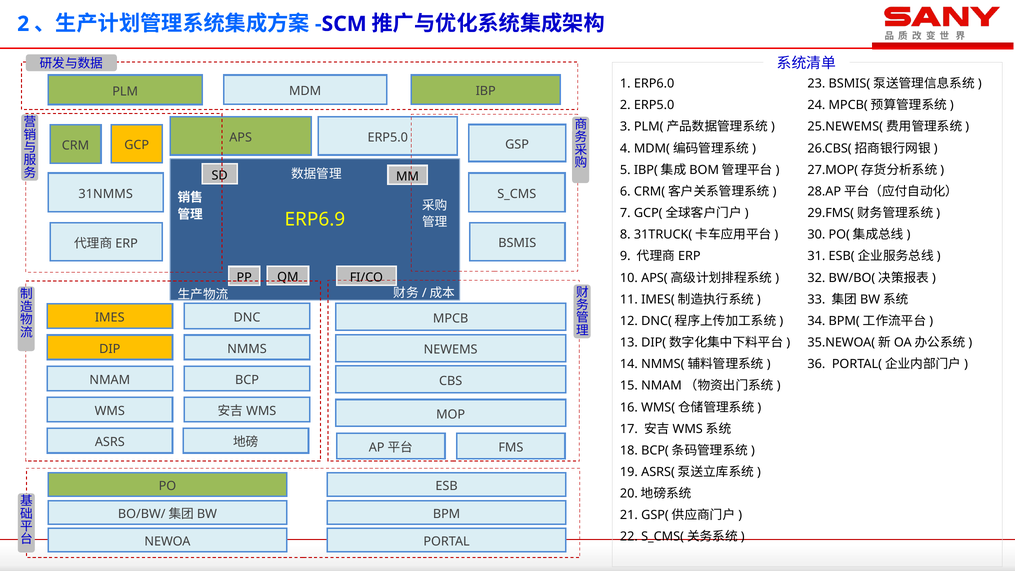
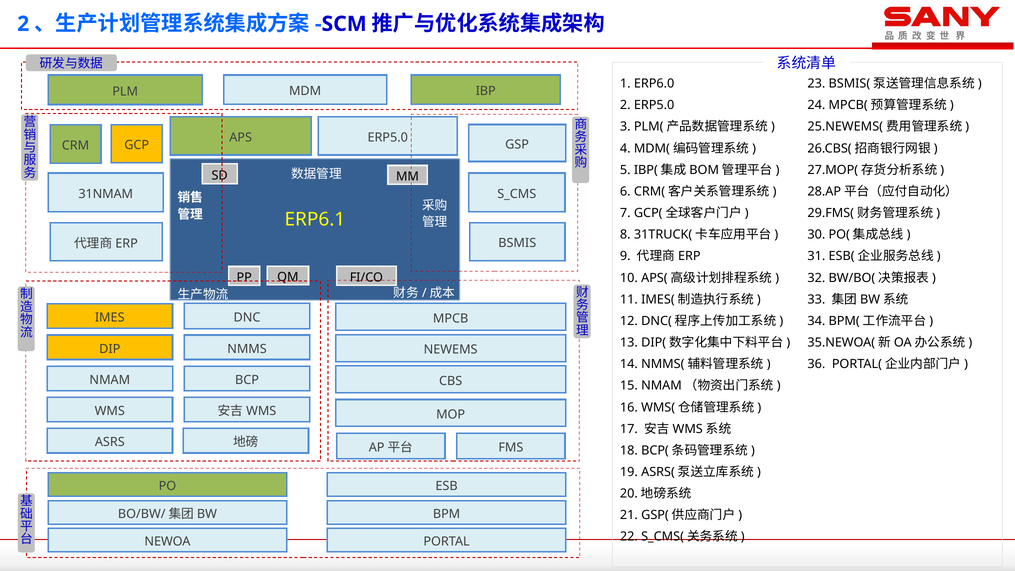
31NMMS: 31NMMS -> 31NMAM
ERP6.9: ERP6.9 -> ERP6.1
